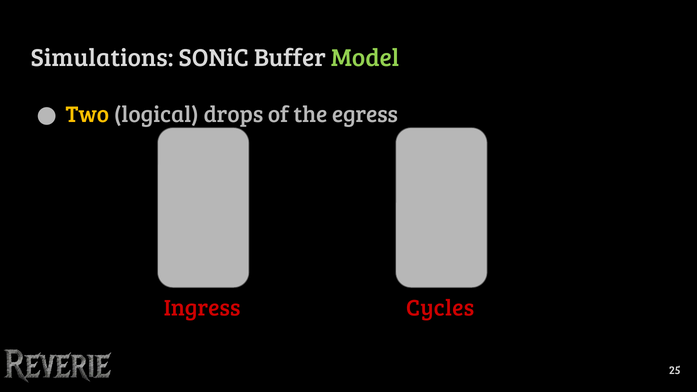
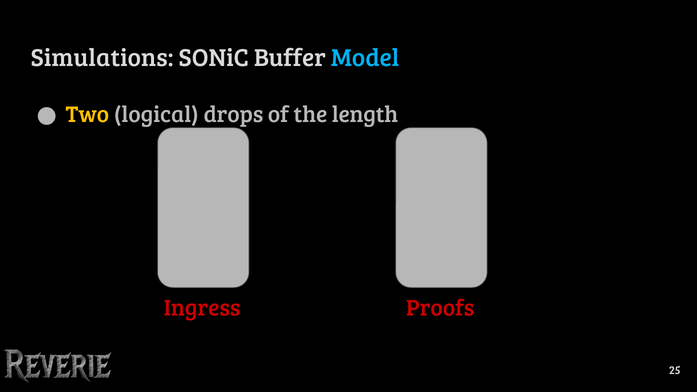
Model colour: light green -> light blue
egress: egress -> length
Cycles: Cycles -> Proofs
